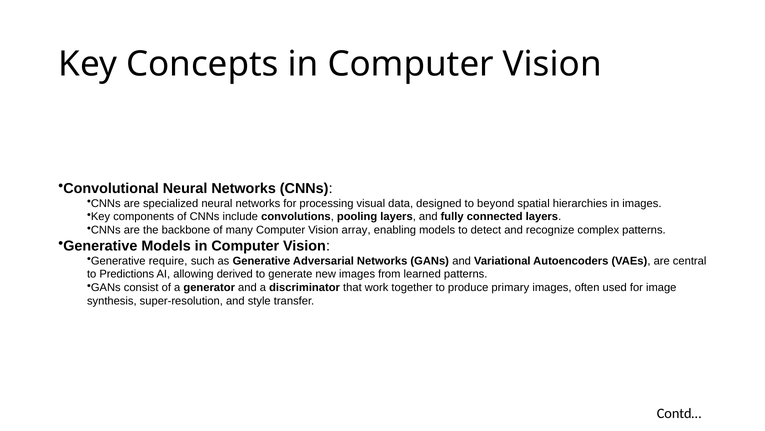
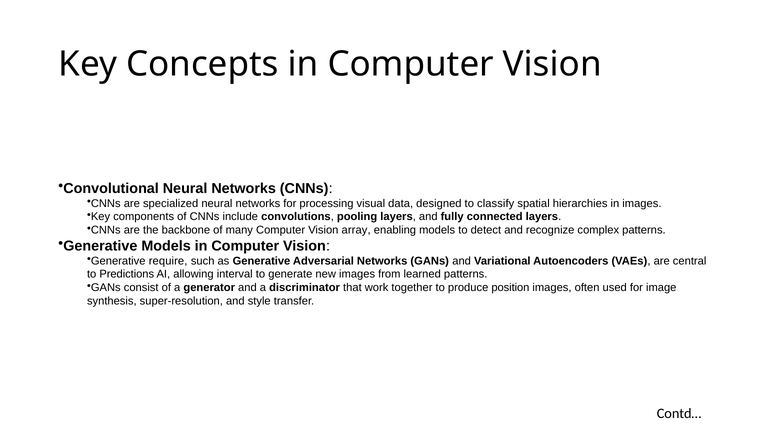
beyond: beyond -> classify
derived: derived -> interval
primary: primary -> position
